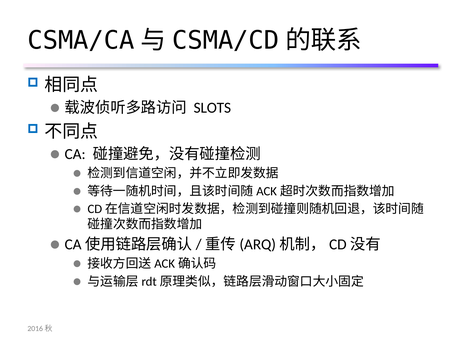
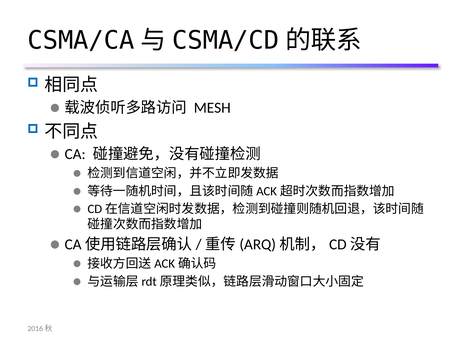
SLOTS: SLOTS -> MESH
